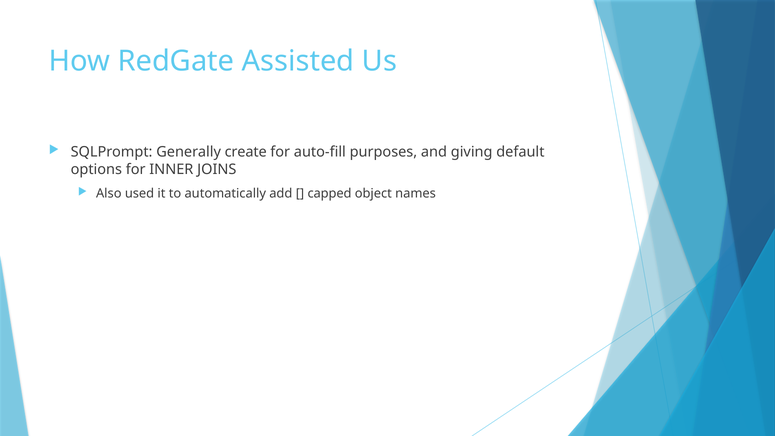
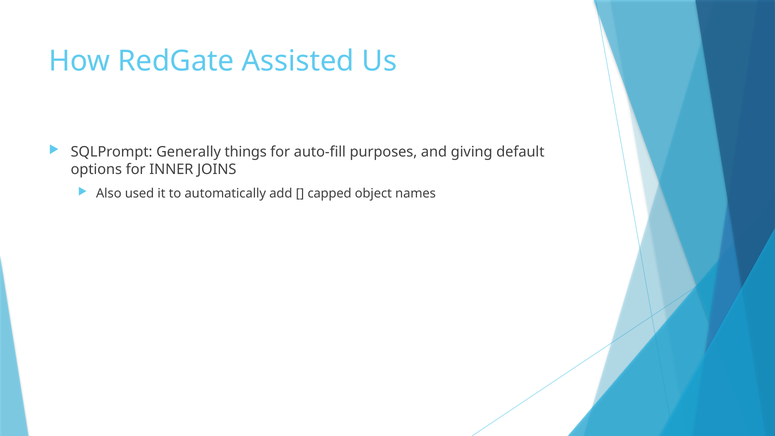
create: create -> things
